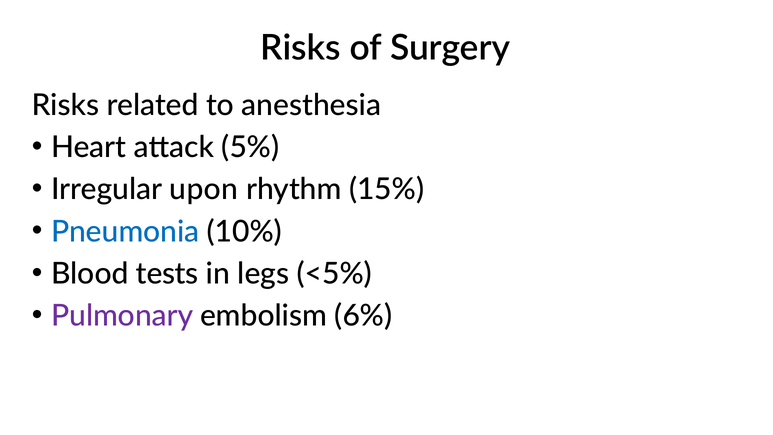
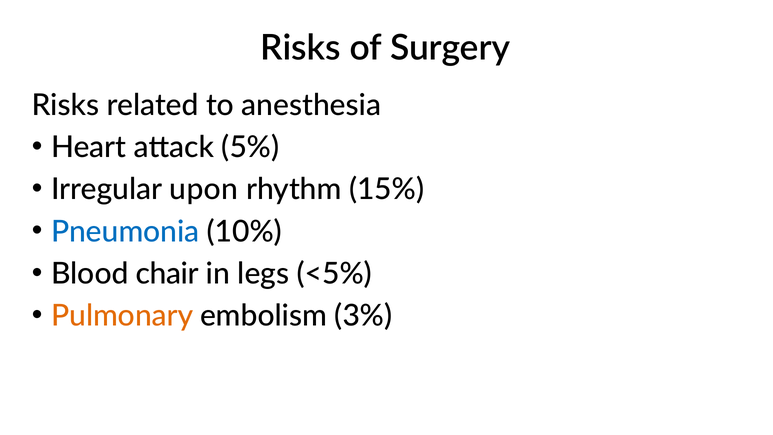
tests: tests -> chair
Pulmonary colour: purple -> orange
6%: 6% -> 3%
